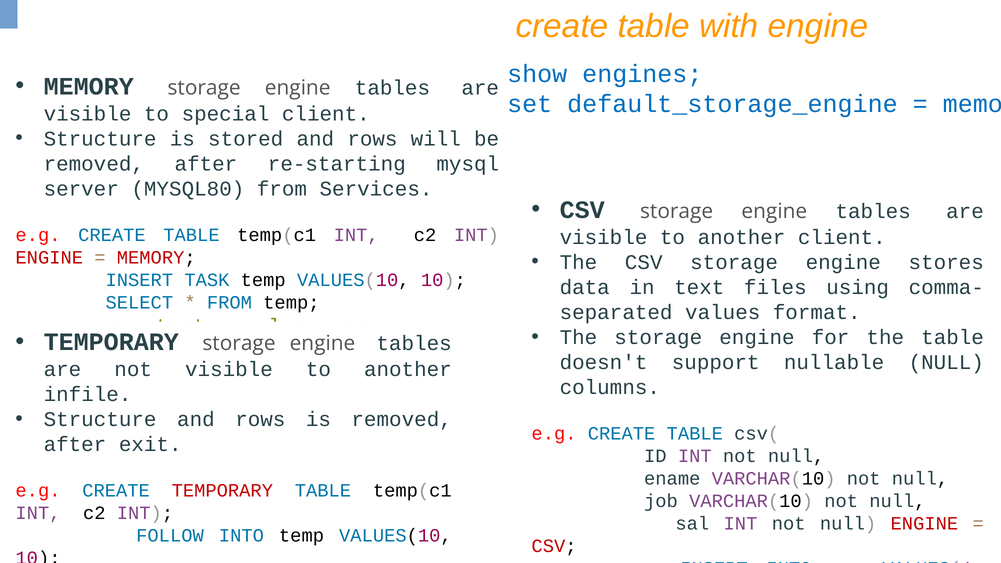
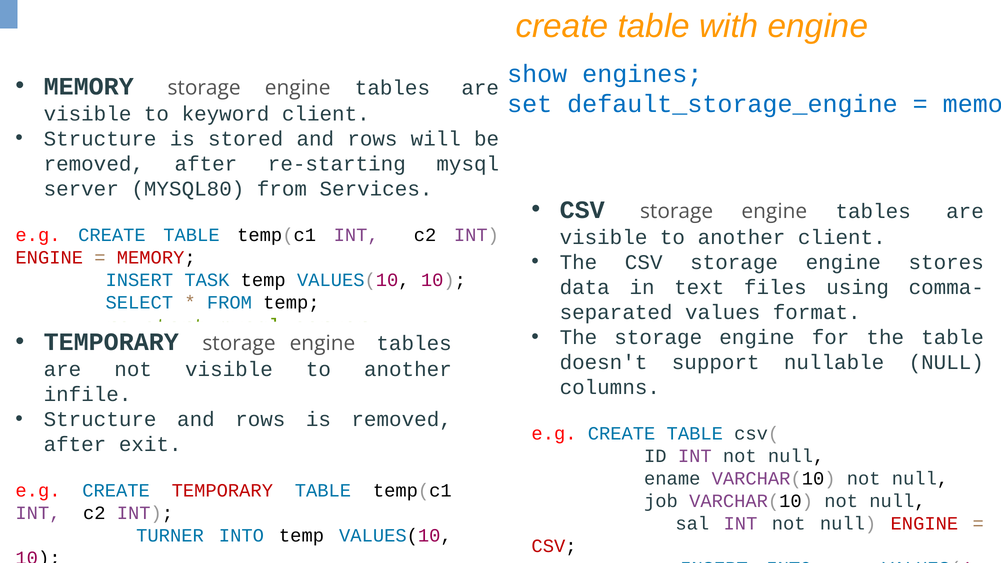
special: special -> keyword
FOLLOW: FOLLOW -> TURNER
